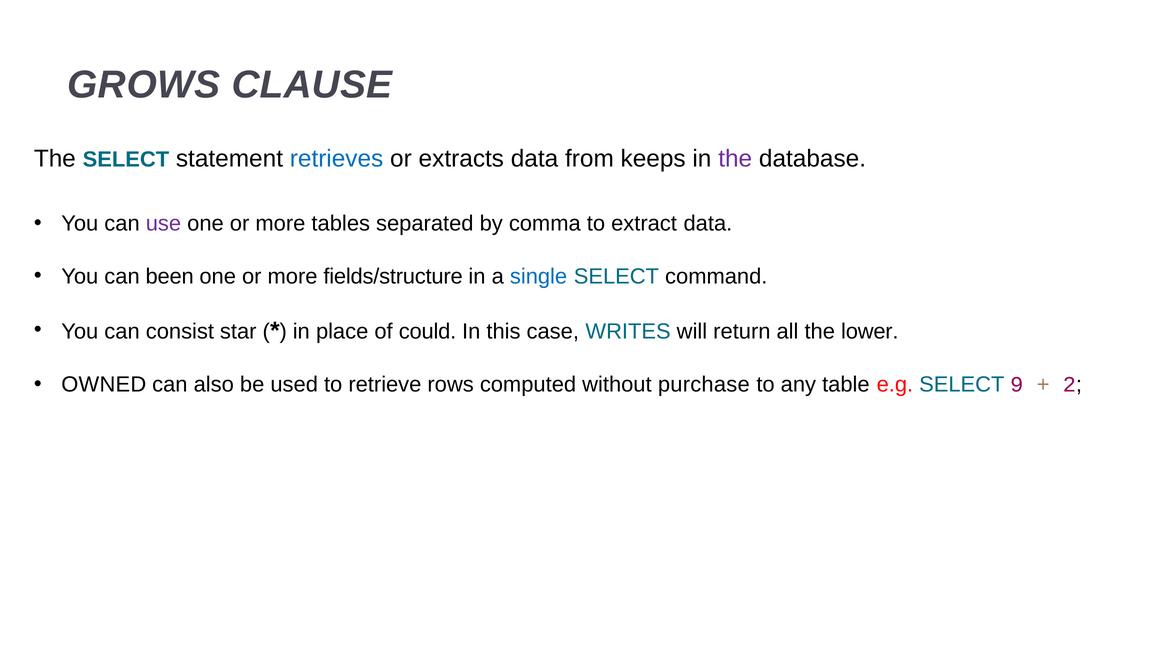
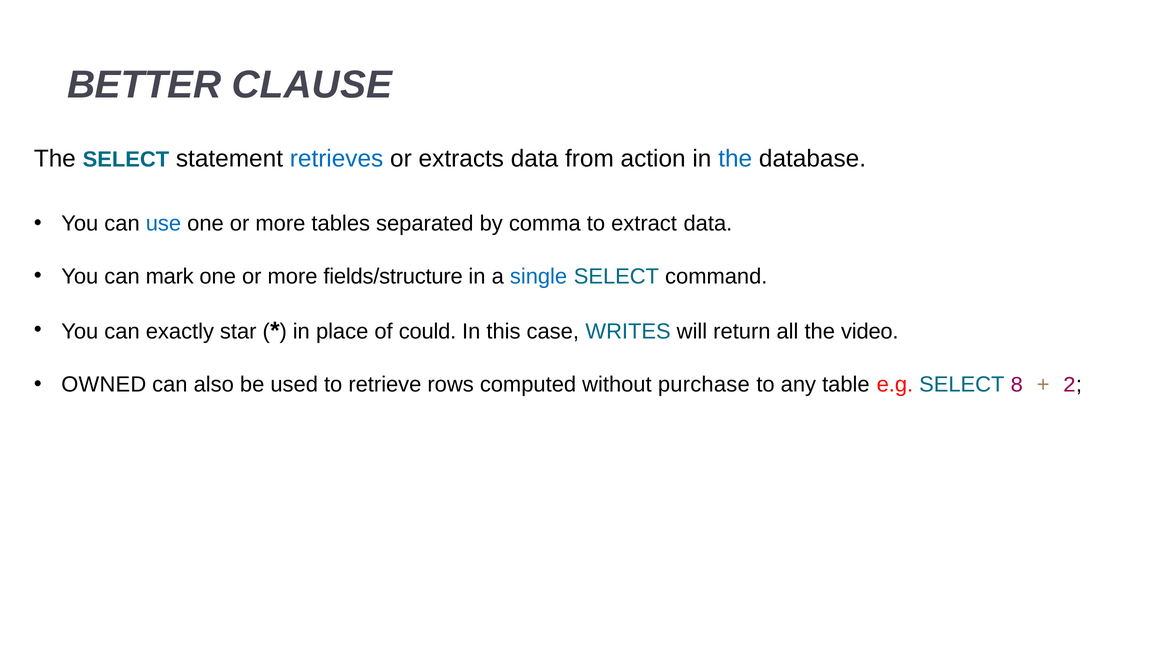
GROWS: GROWS -> BETTER
keeps: keeps -> action
the at (735, 159) colour: purple -> blue
use colour: purple -> blue
been: been -> mark
consist: consist -> exactly
lower: lower -> video
9: 9 -> 8
